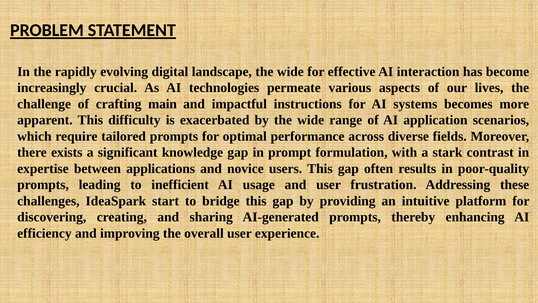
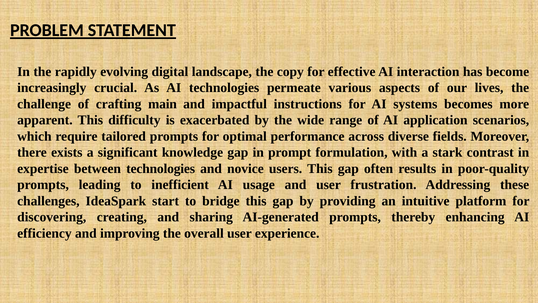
landscape the wide: wide -> copy
between applications: applications -> technologies
